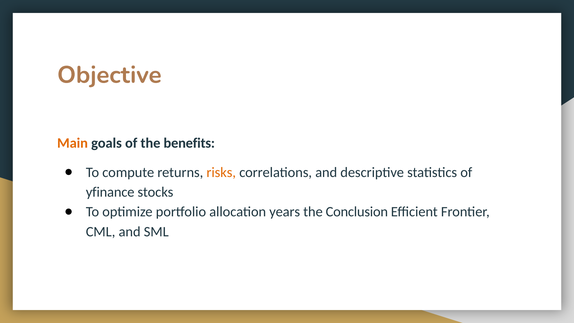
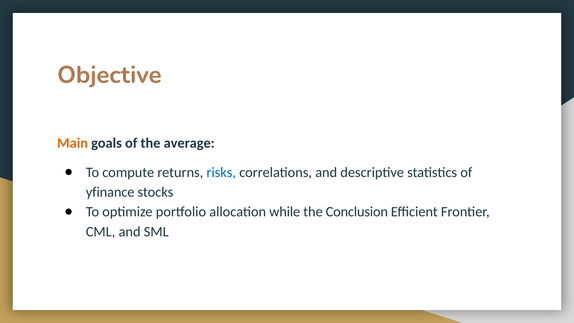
benefits: benefits -> average
risks colour: orange -> blue
years: years -> while
